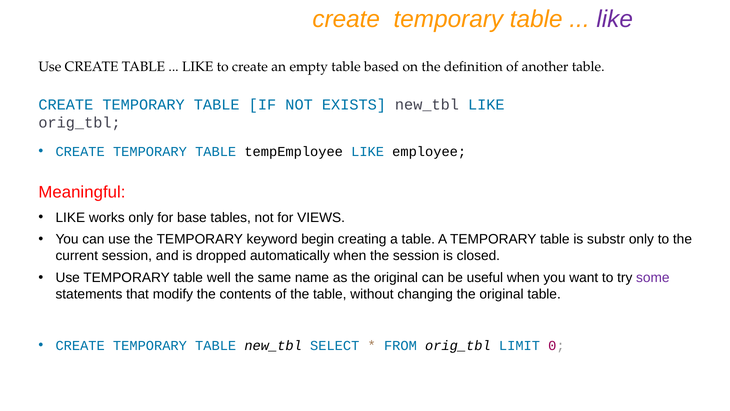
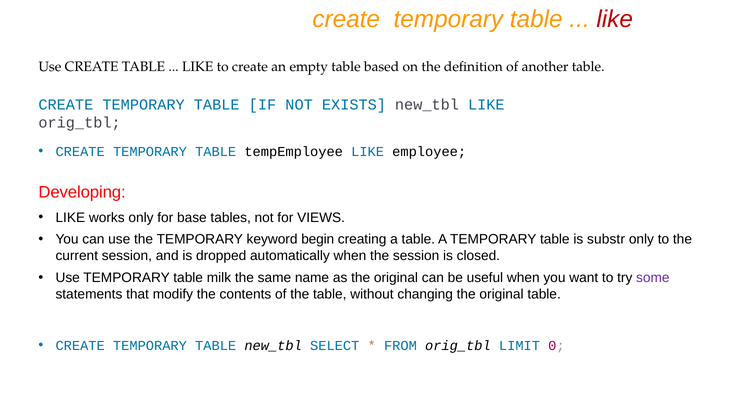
like at (615, 19) colour: purple -> red
Meaningful: Meaningful -> Developing
well: well -> milk
